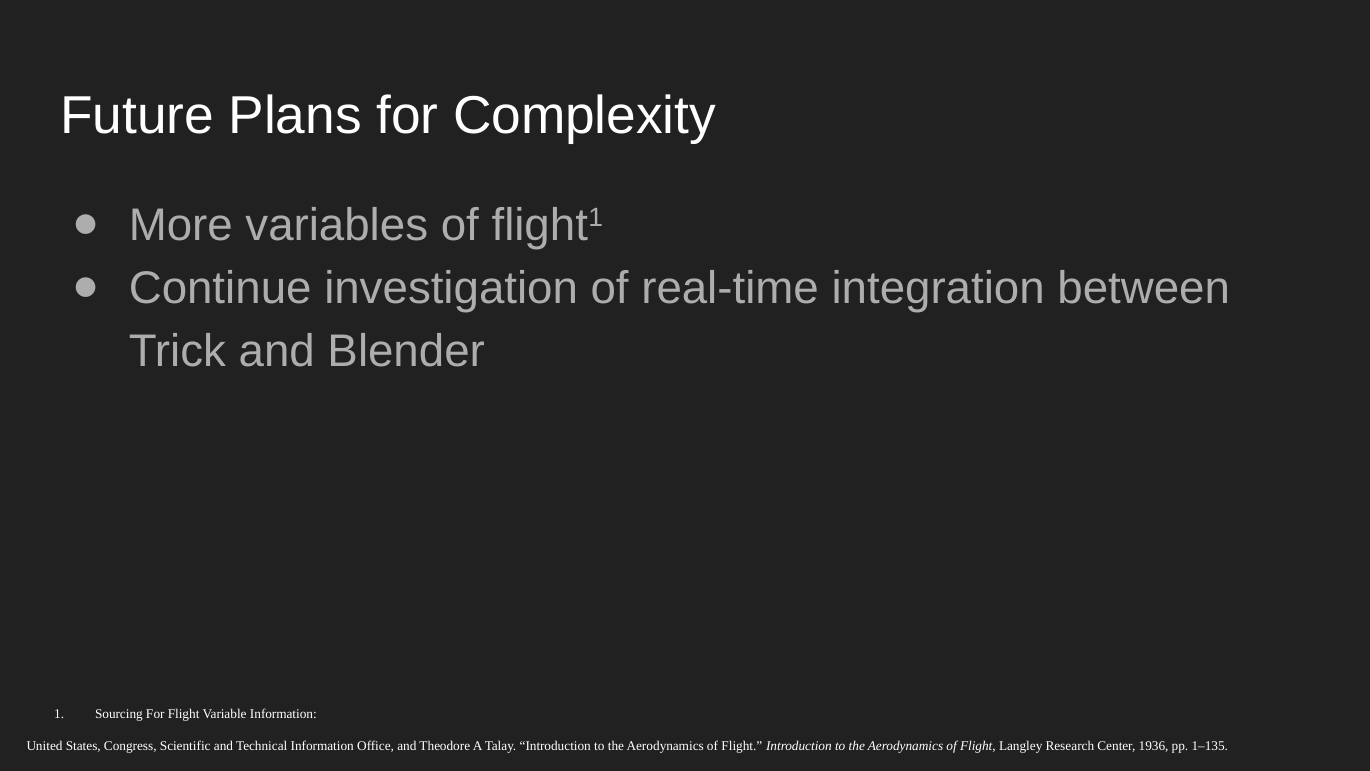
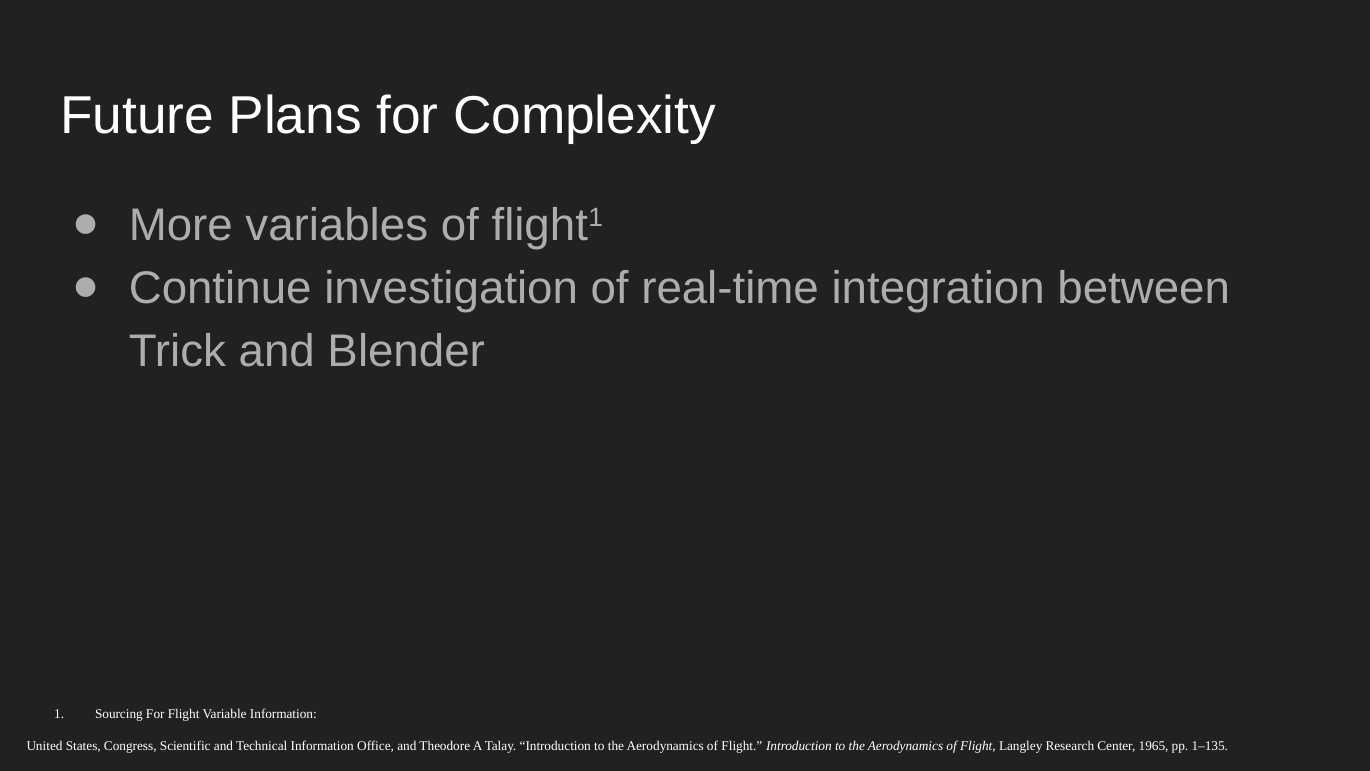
1936: 1936 -> 1965
